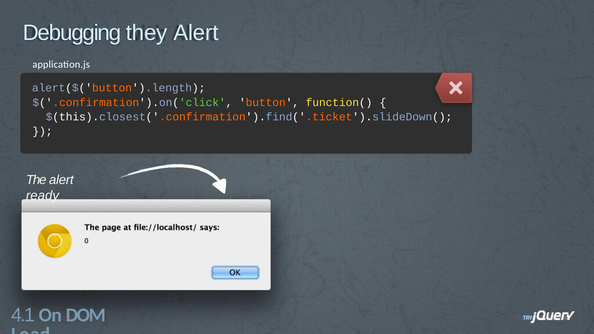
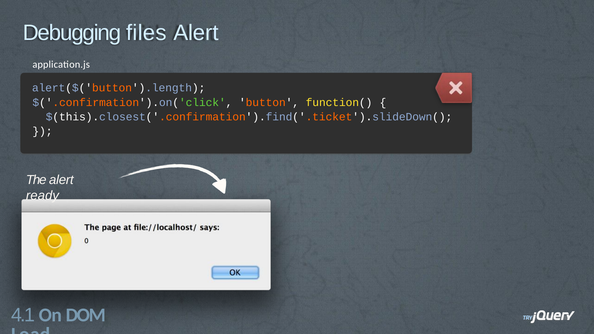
they: they -> files
